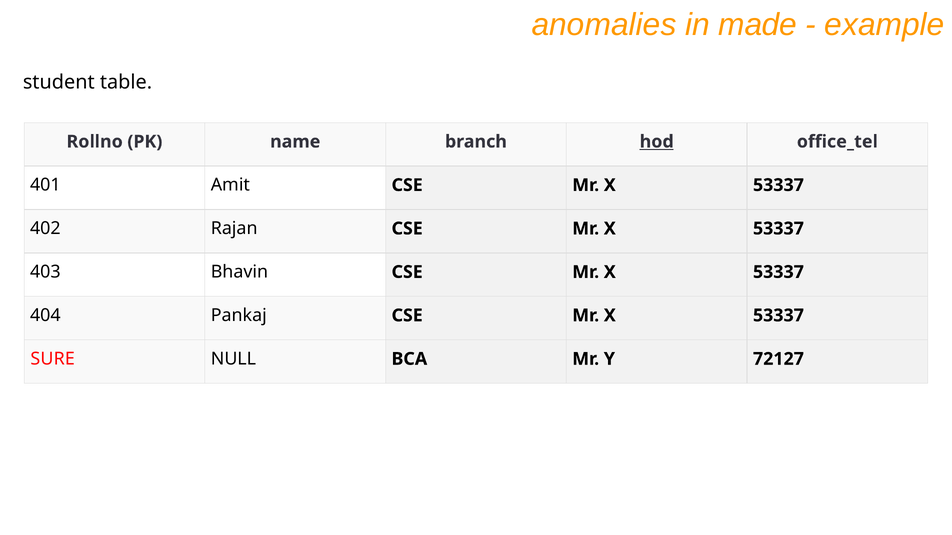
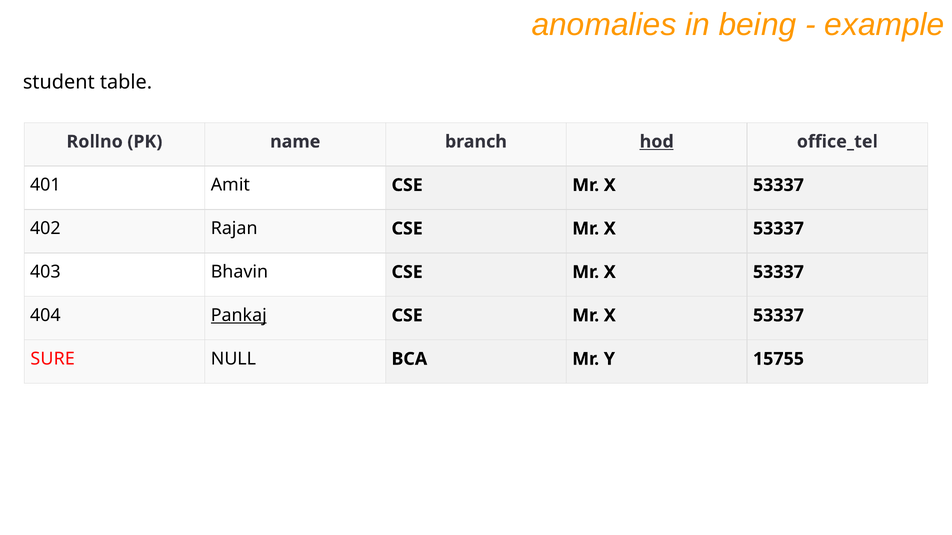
made: made -> being
Pankaj underline: none -> present
72127: 72127 -> 15755
